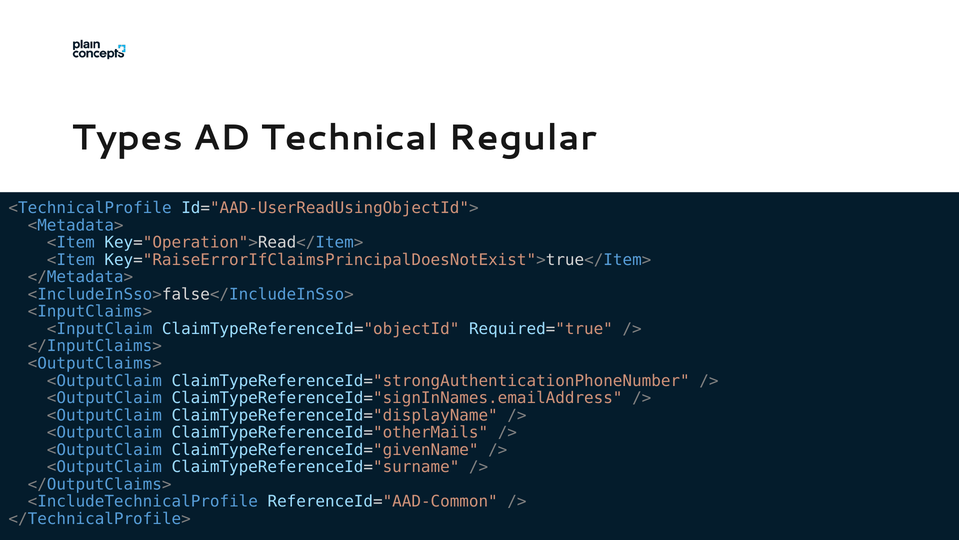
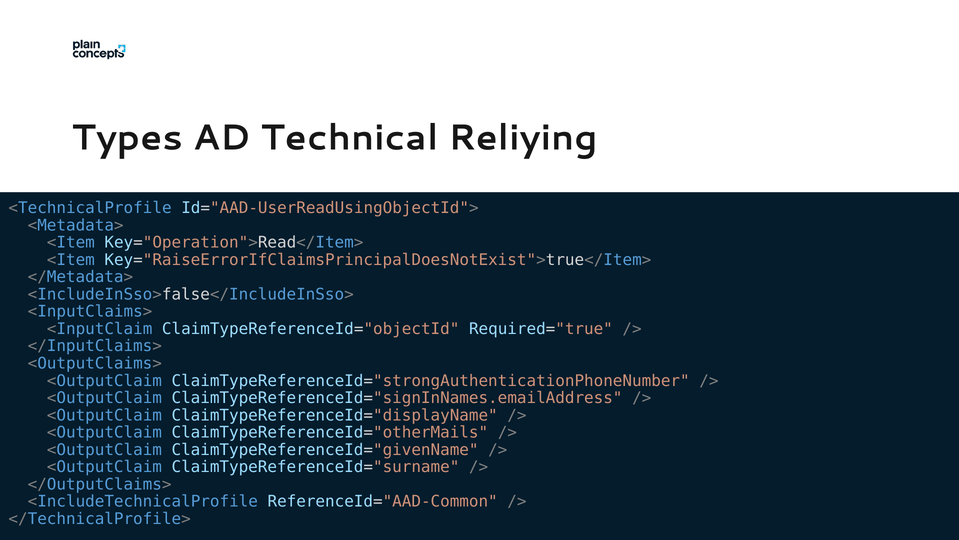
Regular: Regular -> Reliying
